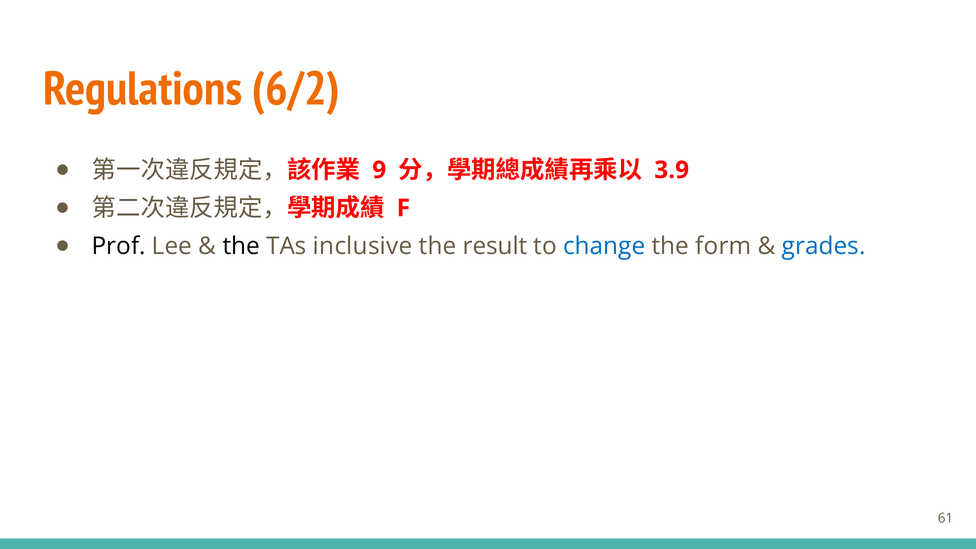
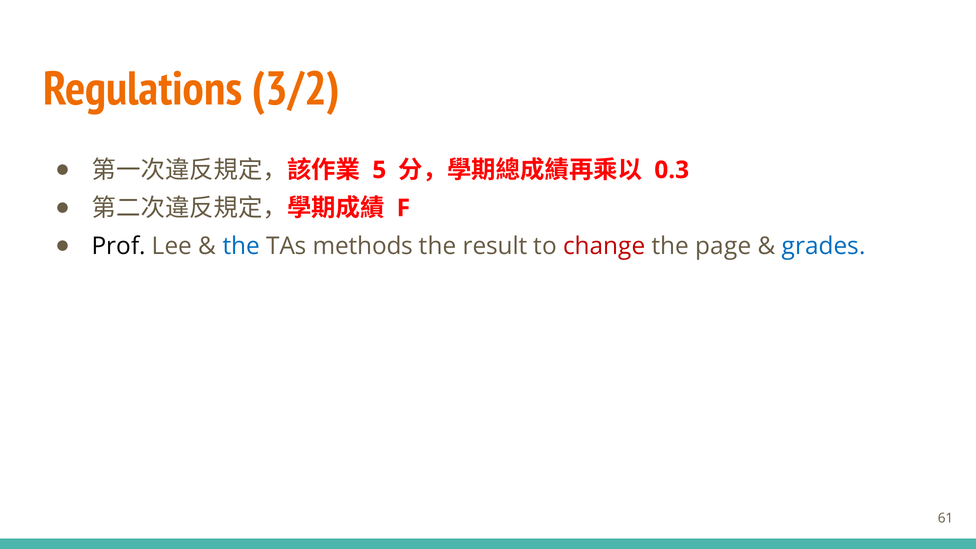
6/2: 6/2 -> 3/2
9: 9 -> 5
3.9: 3.9 -> 0.3
the at (241, 246) colour: black -> blue
inclusive: inclusive -> methods
change colour: blue -> red
form: form -> page
